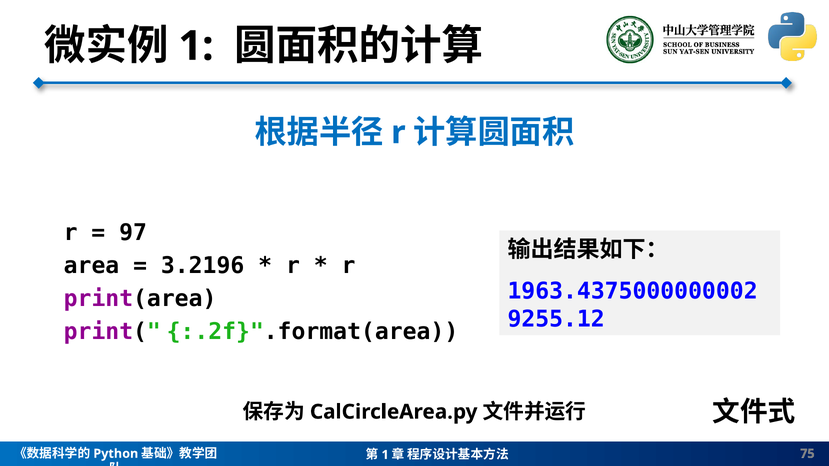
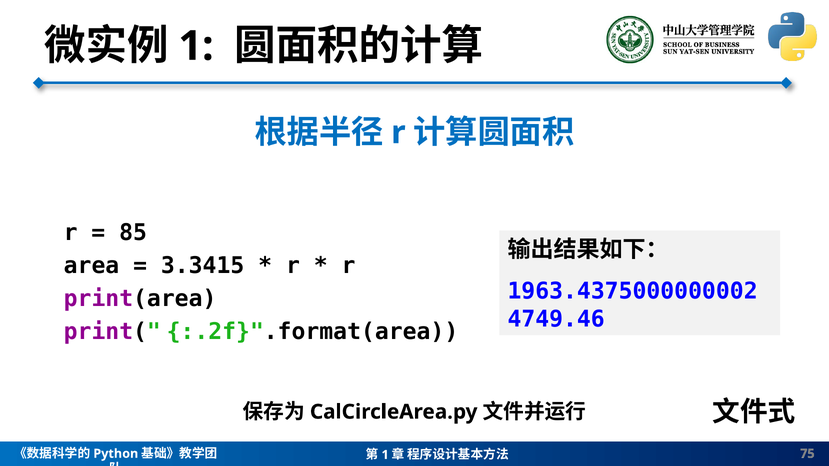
97: 97 -> 85
3.2196: 3.2196 -> 3.3415
9255.12: 9255.12 -> 4749.46
